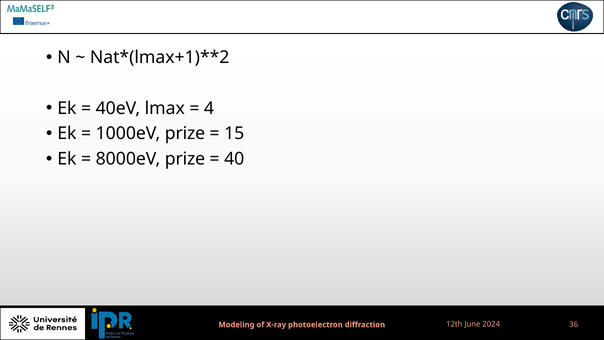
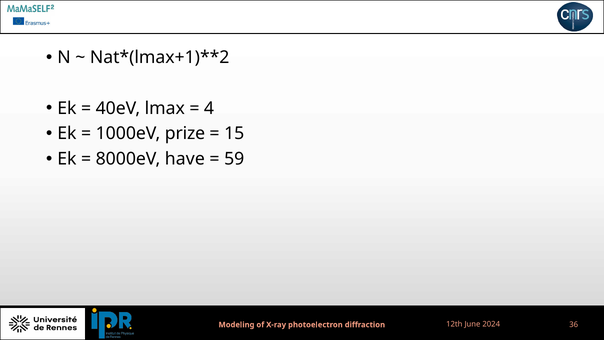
8000eV prize: prize -> have
40: 40 -> 59
